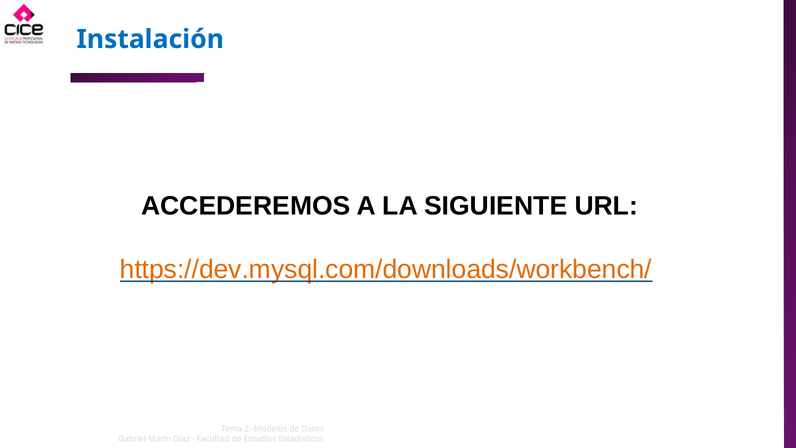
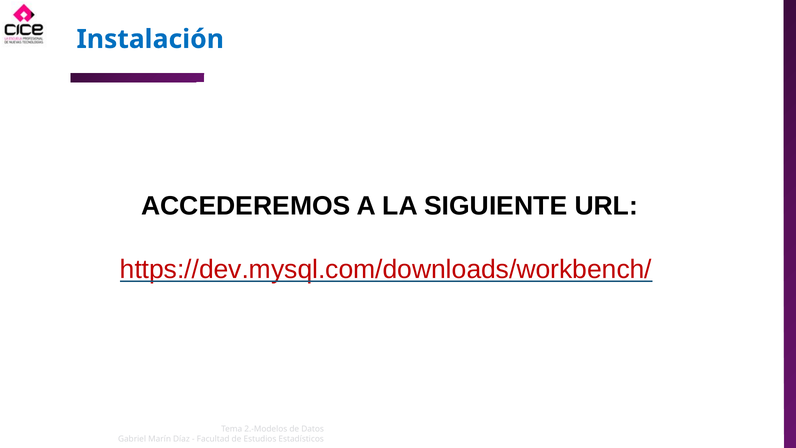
https://dev.mysql.com/downloads/workbench/ colour: orange -> red
